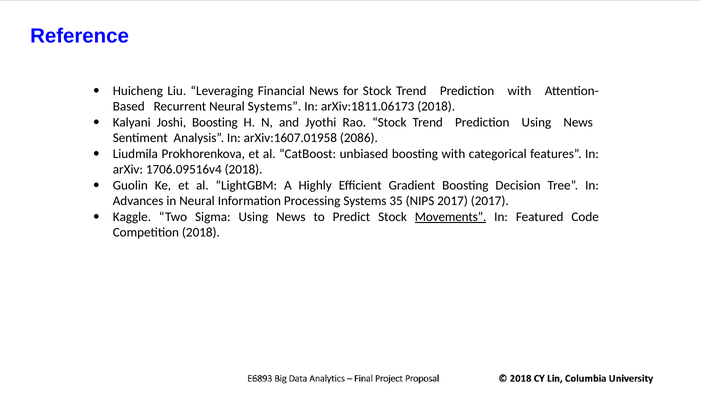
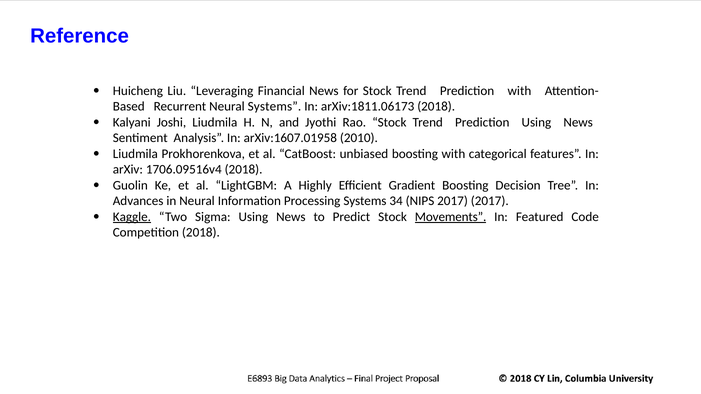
Joshi Boosting: Boosting -> Liudmila
2086: 2086 -> 2010
35: 35 -> 34
Kaggle underline: none -> present
